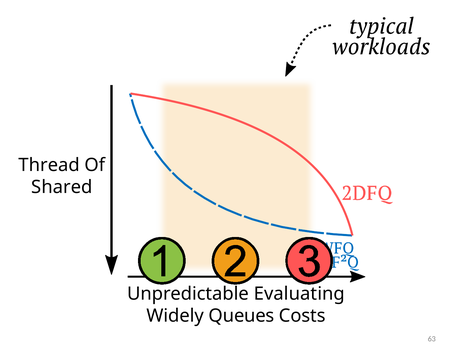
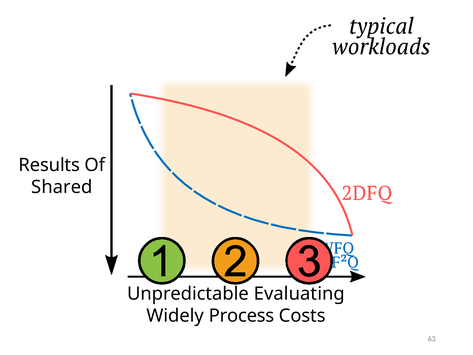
Thread: Thread -> Results
Queues: Queues -> Process
